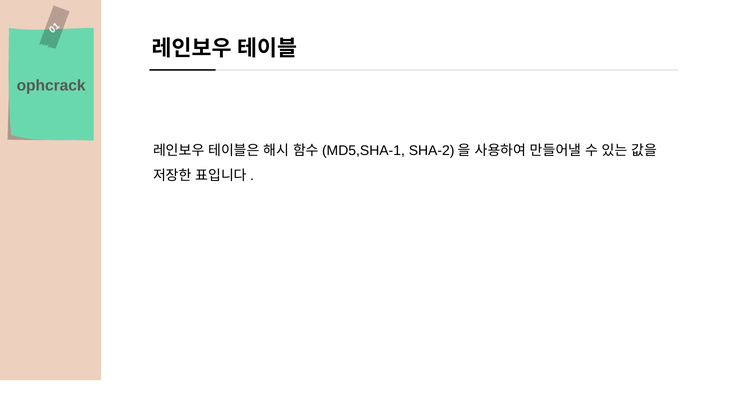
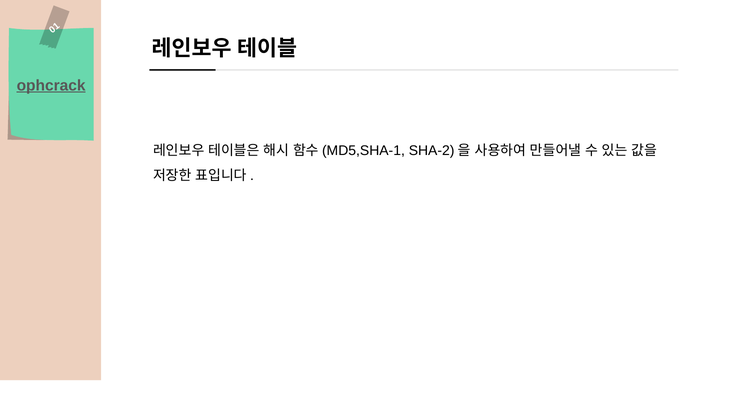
ophcrack underline: none -> present
